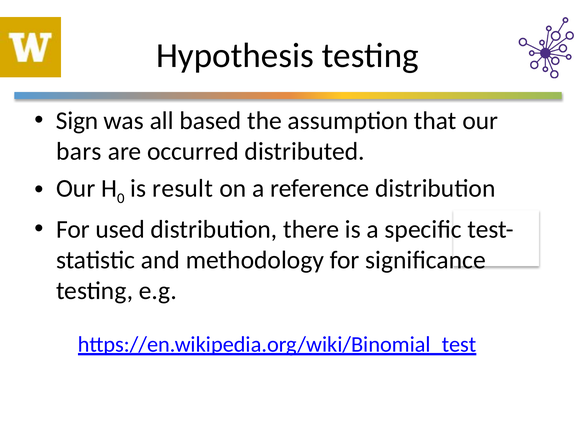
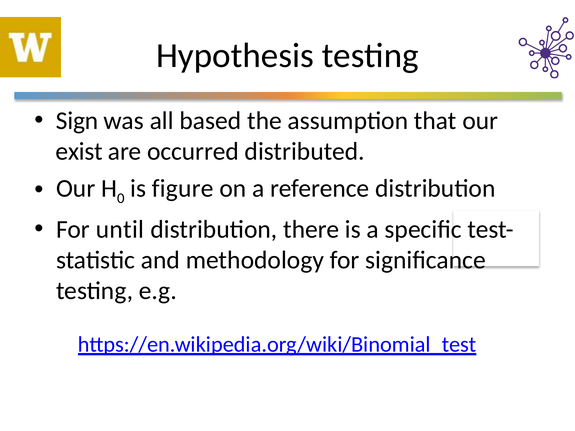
bars: bars -> exist
result: result -> figure
used: used -> until
